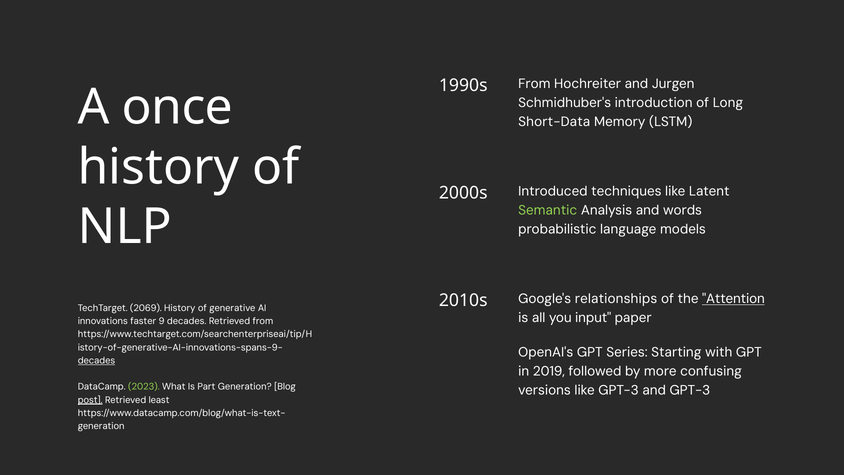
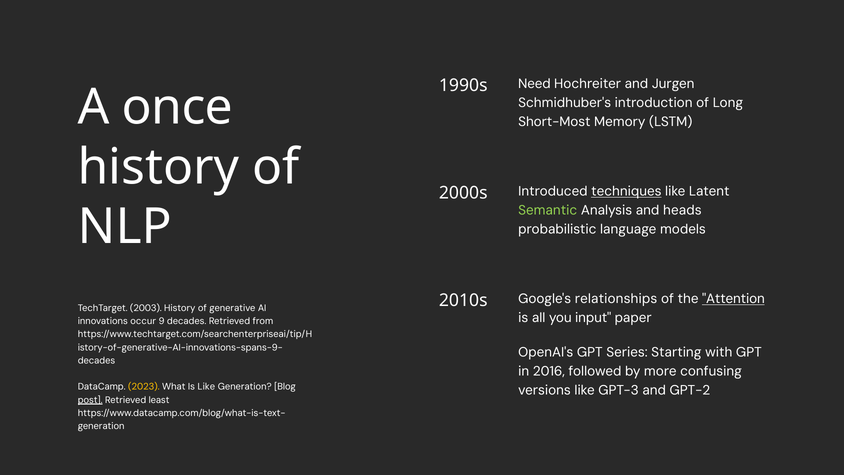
From at (534, 84): From -> Need
Short-Data: Short-Data -> Short-Most
techniques underline: none -> present
words: words -> heads
2069: 2069 -> 2003
faster: faster -> occur
decades at (96, 360) underline: present -> none
2019: 2019 -> 2016
2023 colour: light green -> yellow
Is Part: Part -> Like
and GPT-3: GPT-3 -> GPT-2
